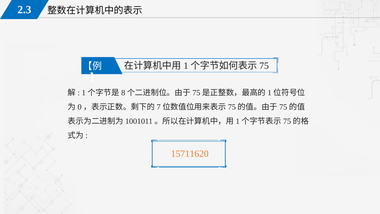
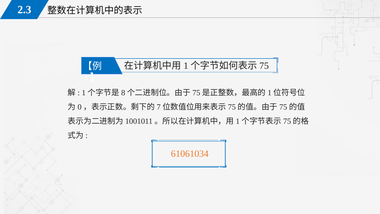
15711620: 15711620 -> 61061034
